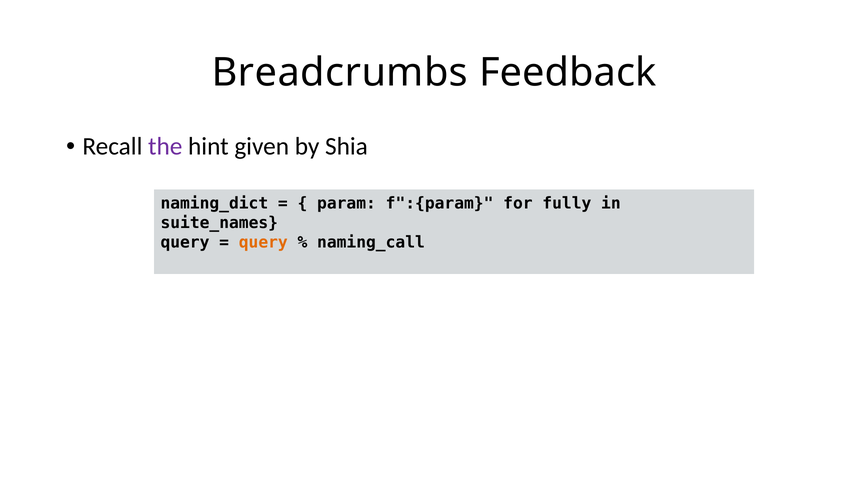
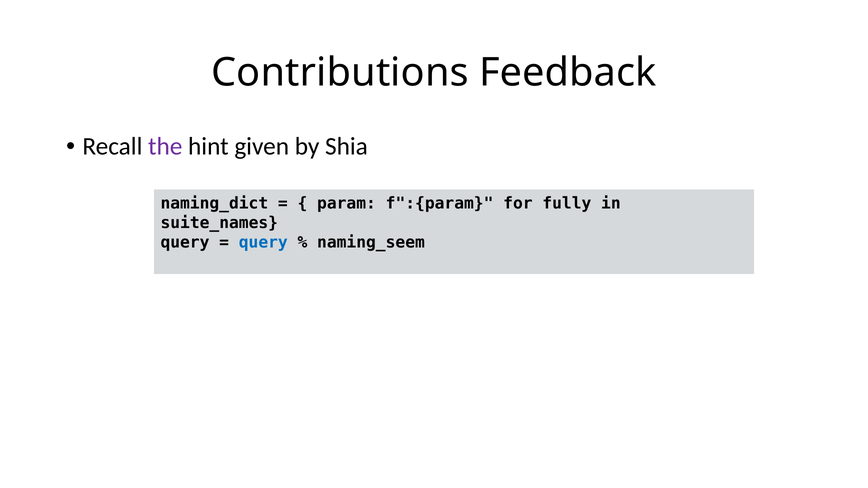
Breadcrumbs: Breadcrumbs -> Contributions
query at (263, 243) colour: orange -> blue
naming_call: naming_call -> naming_seem
